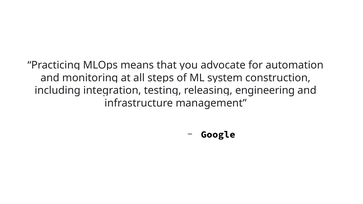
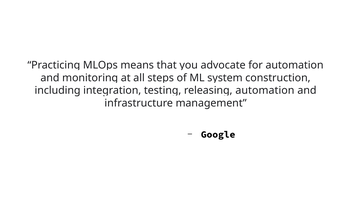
engineering at (265, 91): engineering -> automation
